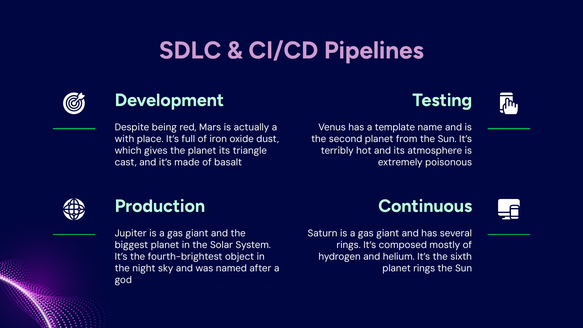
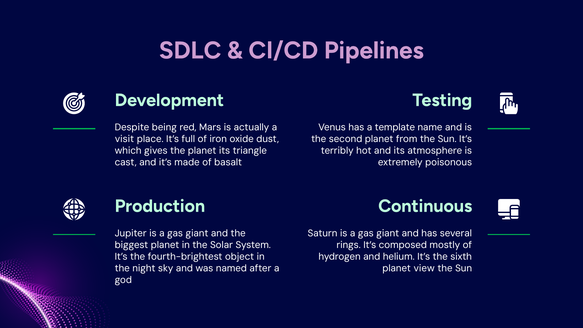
with: with -> visit
planet rings: rings -> view
